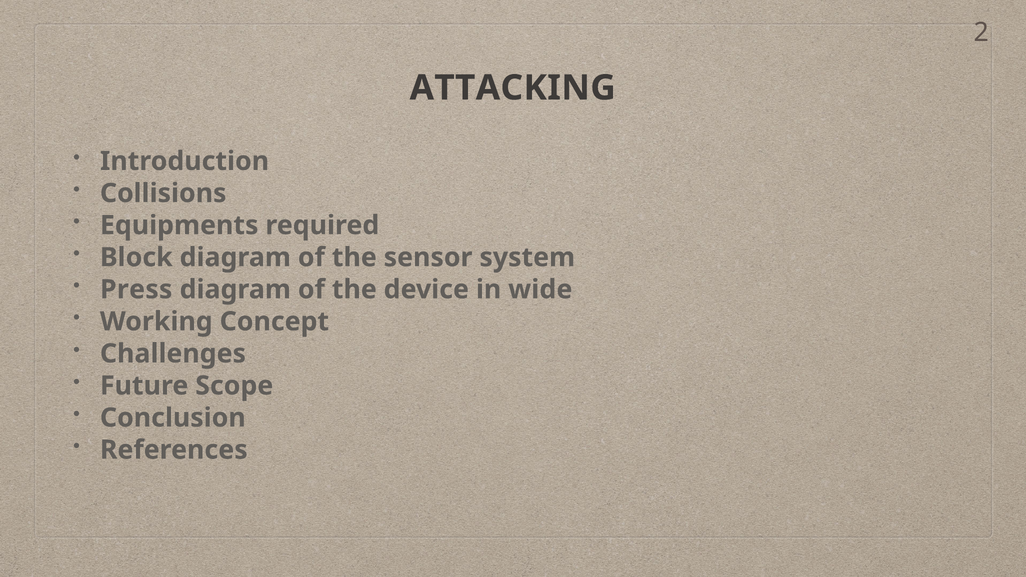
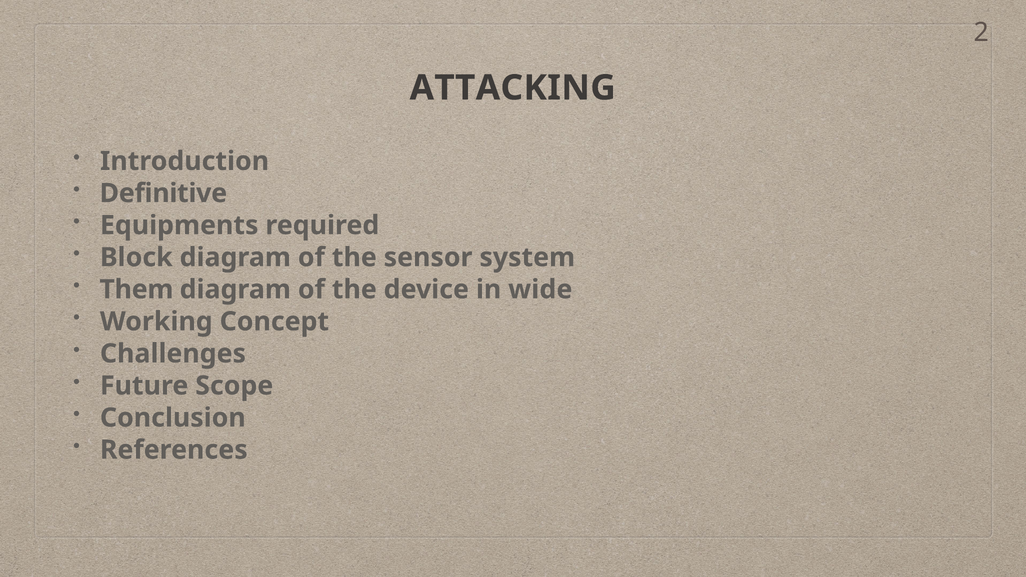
Collisions: Collisions -> Definitive
Press: Press -> Them
